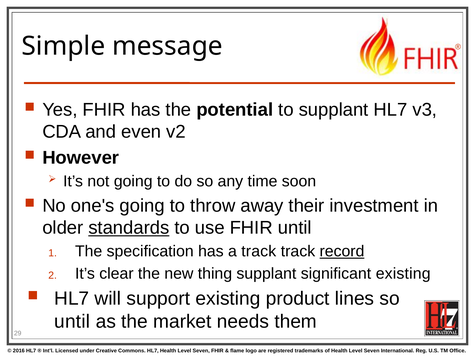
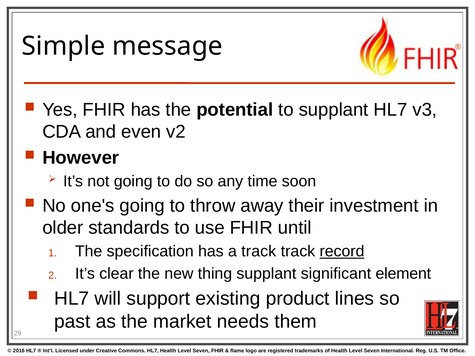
standards underline: present -> none
significant existing: existing -> element
until at (72, 322): until -> past
